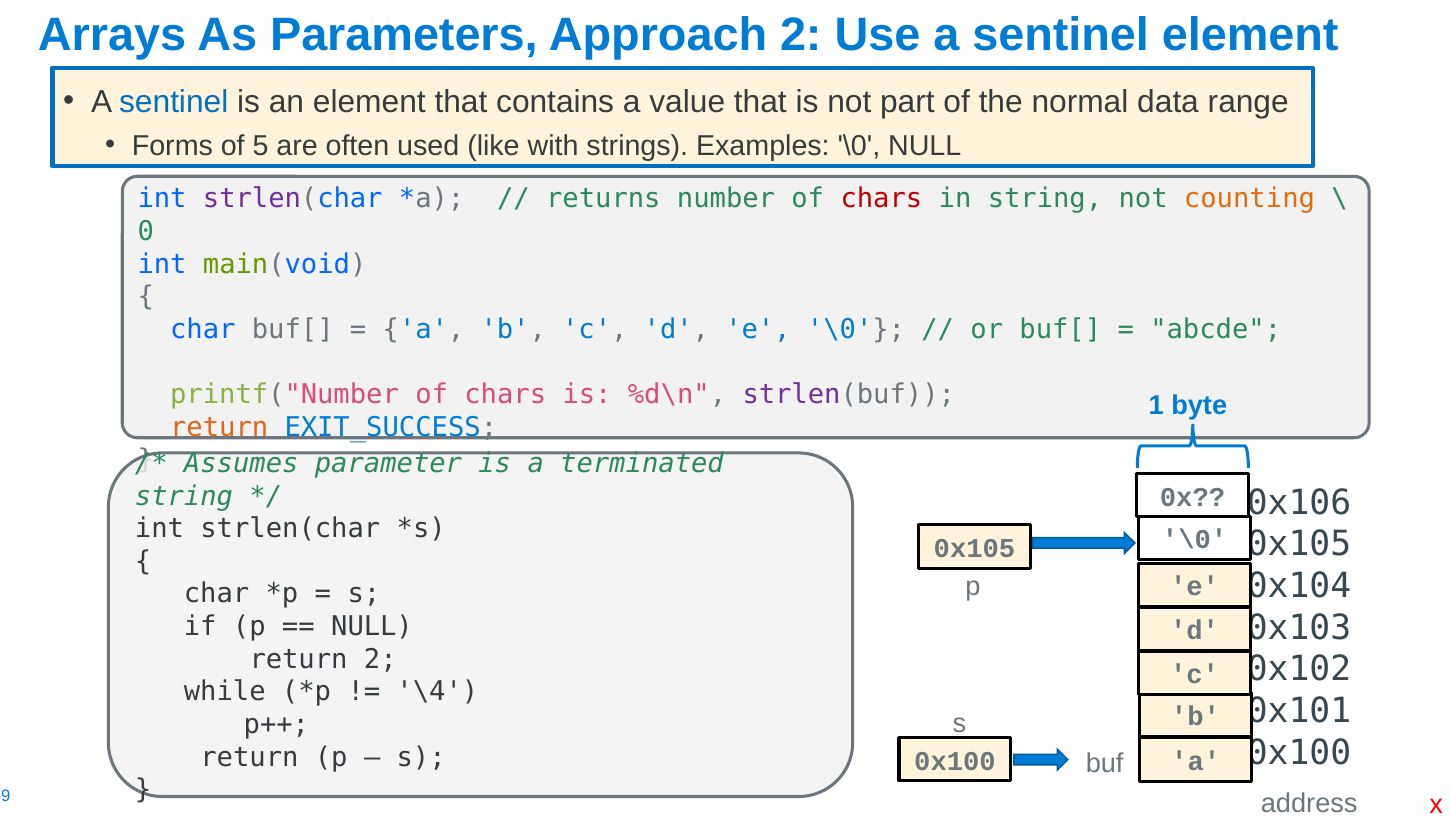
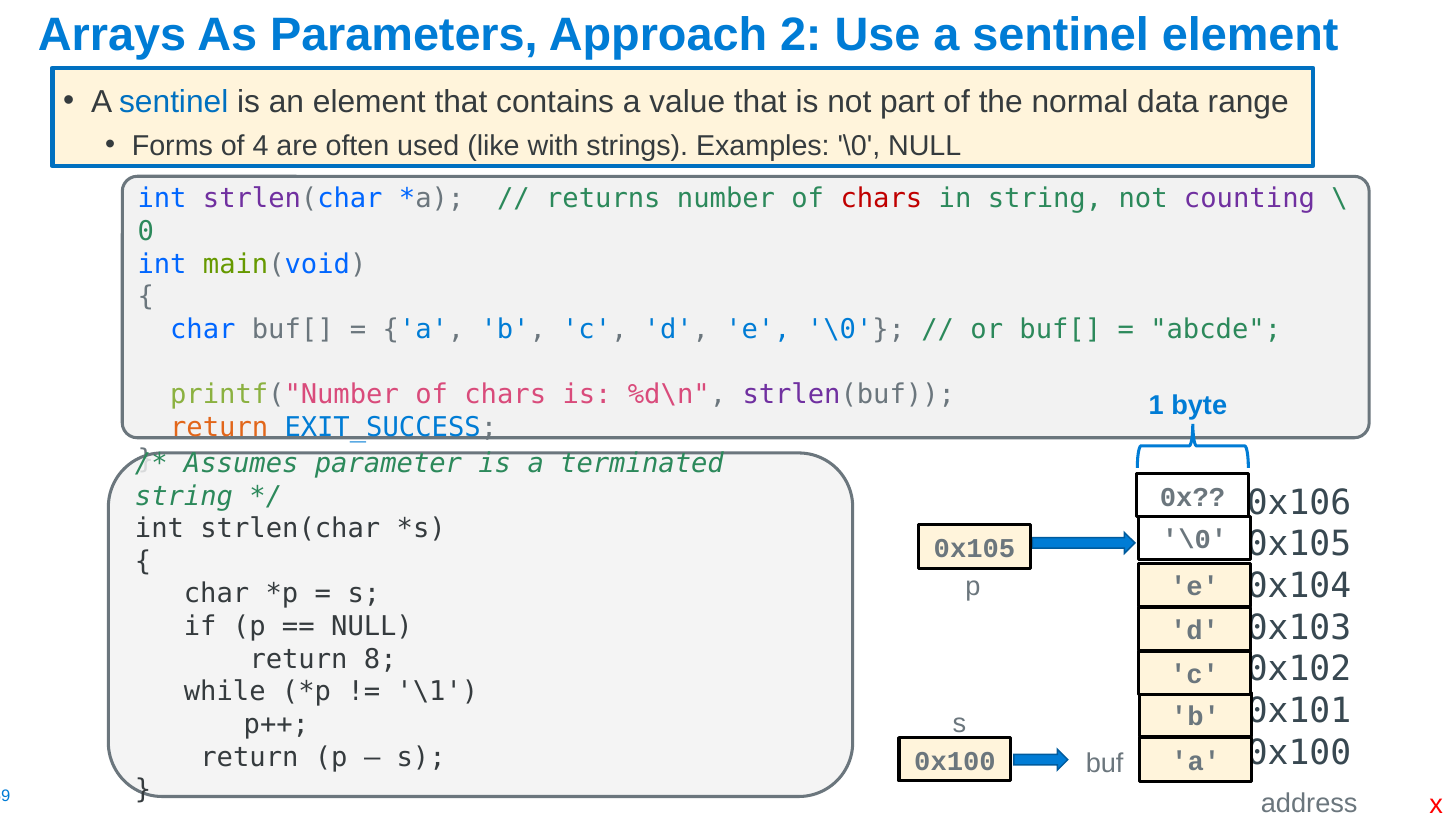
5: 5 -> 4
counting colour: orange -> purple
return 2: 2 -> 8
\4: \4 -> \1
